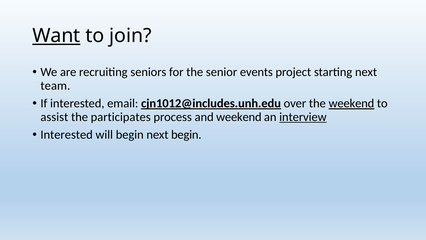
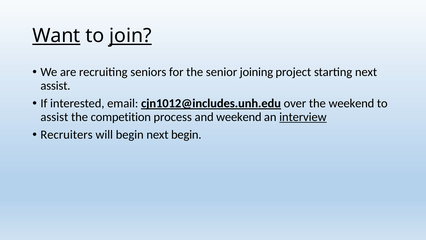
join underline: none -> present
events: events -> joining
team at (55, 85): team -> assist
weekend at (351, 103) underline: present -> none
participates: participates -> competition
Interested at (67, 135): Interested -> Recruiters
